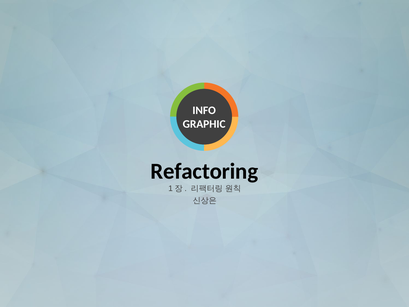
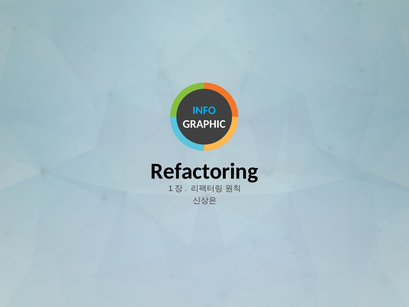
INFO colour: white -> light blue
